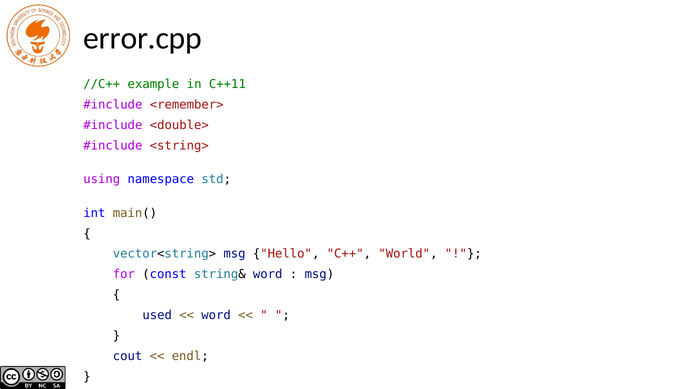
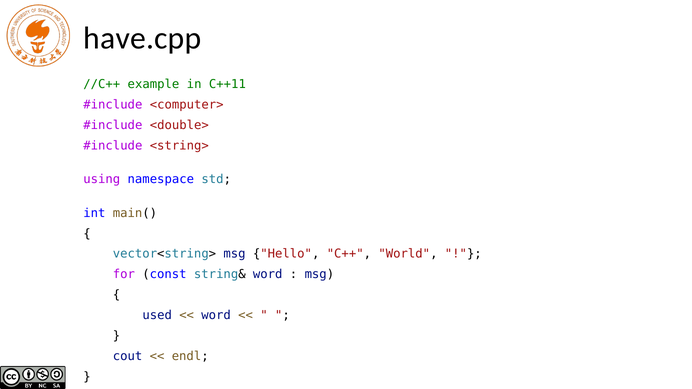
error.cpp: error.cpp -> have.cpp
<remember>: <remember> -> <computer>
